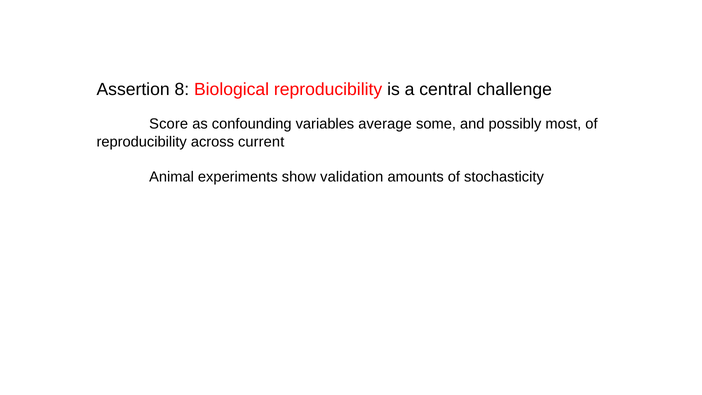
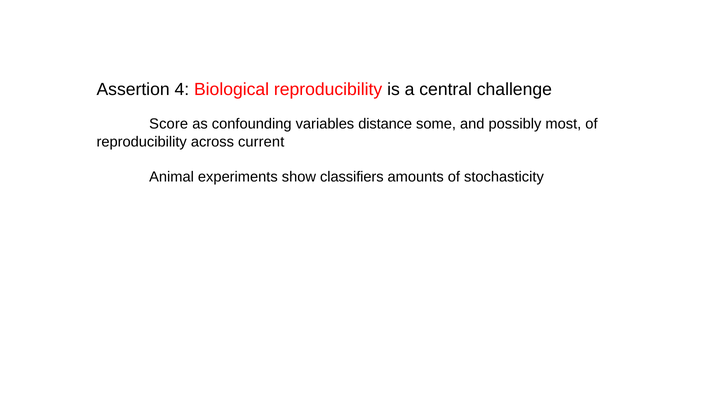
8: 8 -> 4
average: average -> distance
validation: validation -> classifiers
